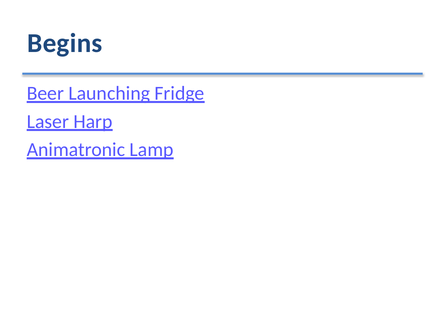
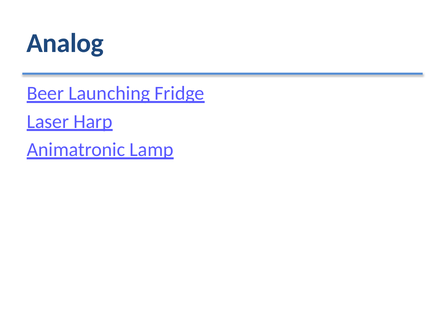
Begins: Begins -> Analog
